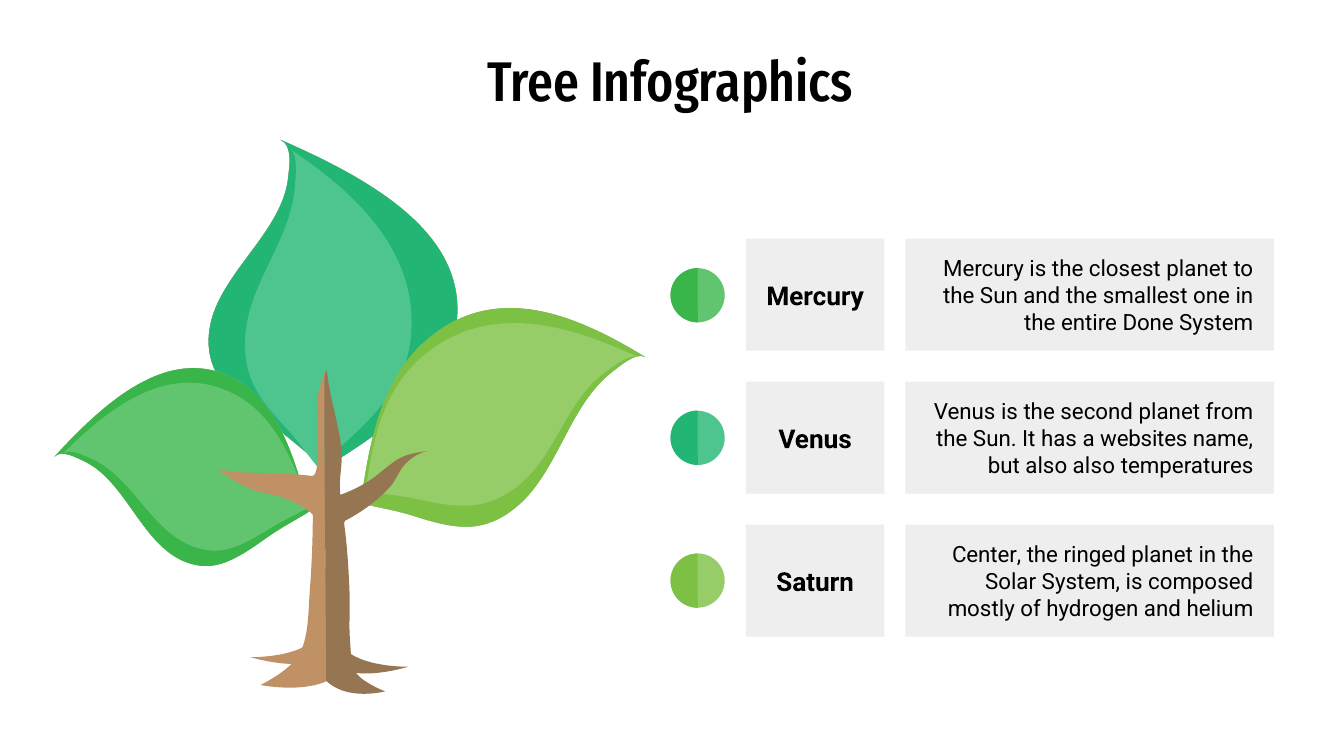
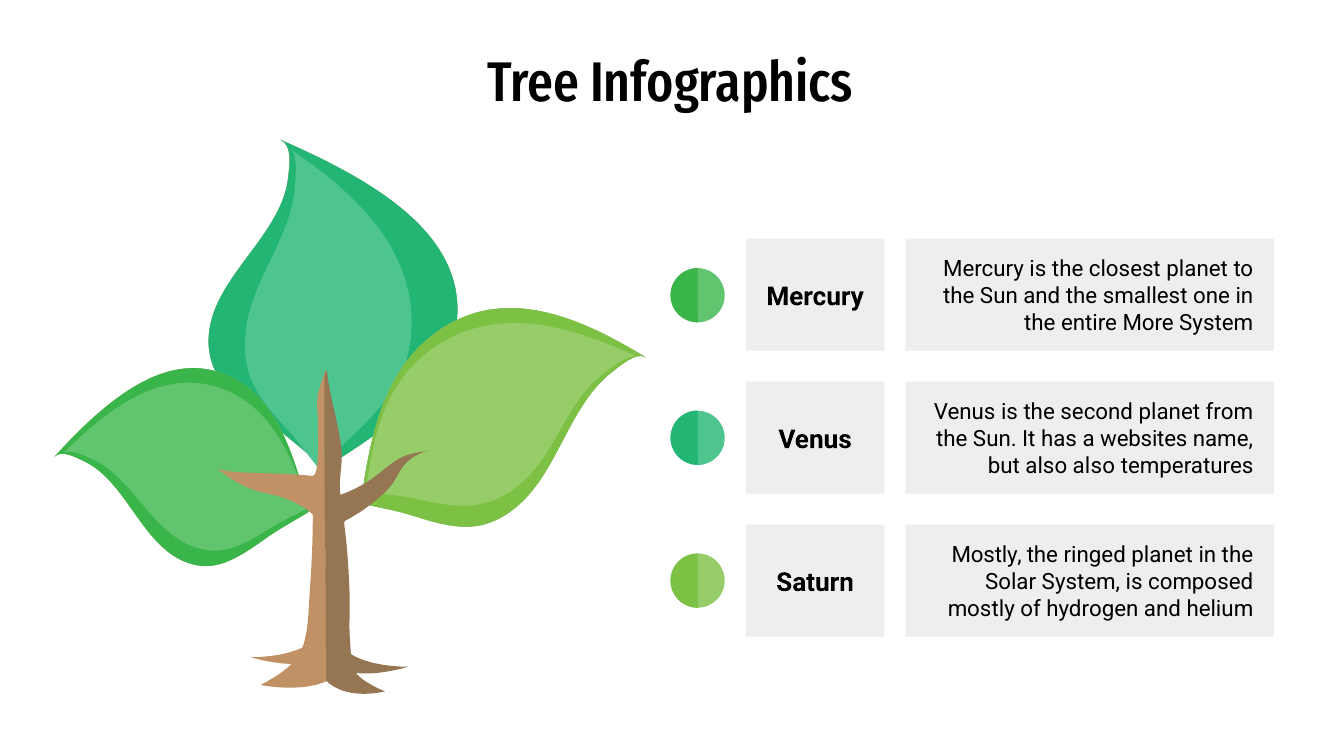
Done: Done -> More
Center at (987, 556): Center -> Mostly
